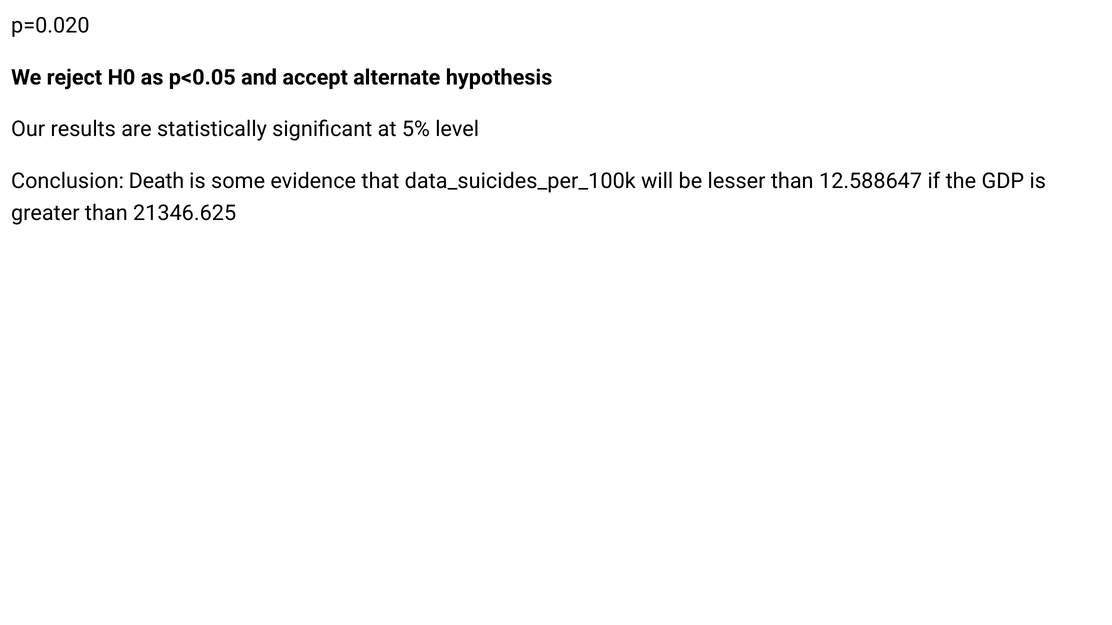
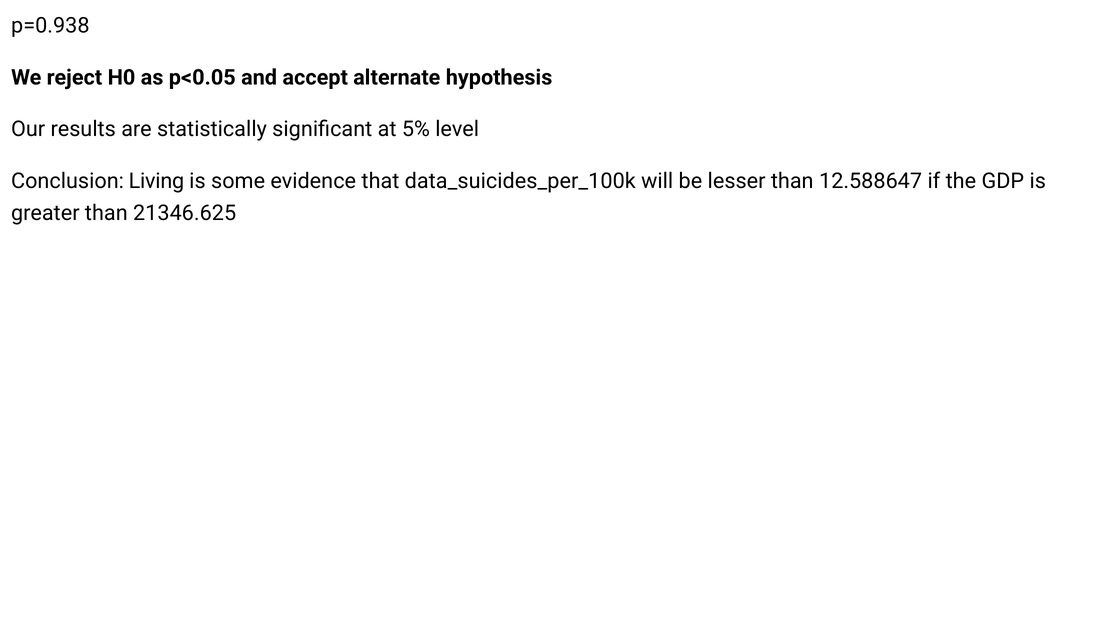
p=0.020: p=0.020 -> p=0.938
Death: Death -> Living
